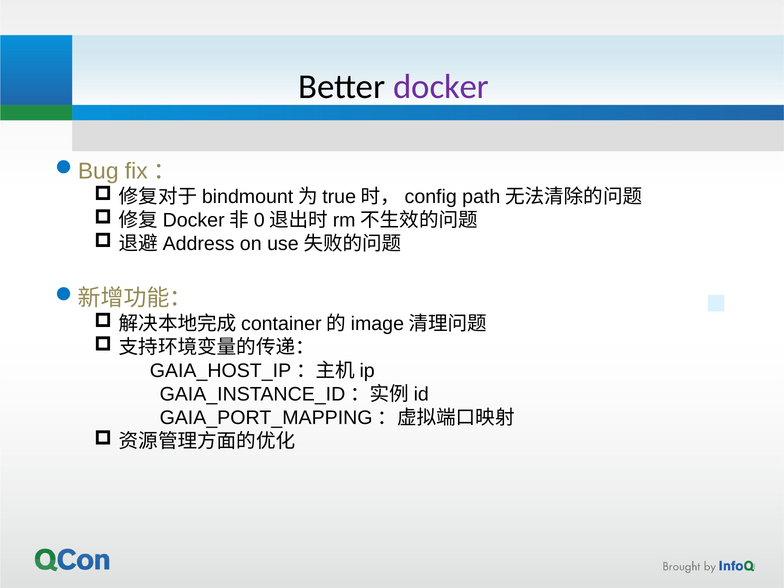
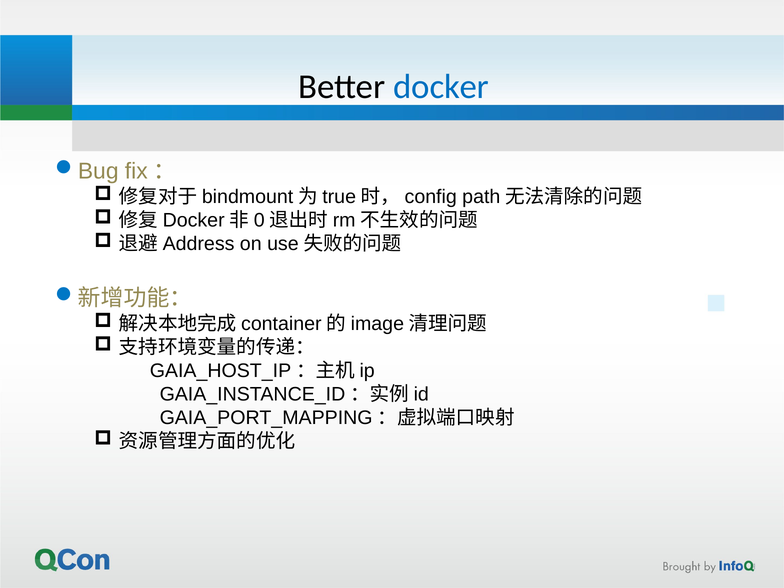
docker colour: purple -> blue
